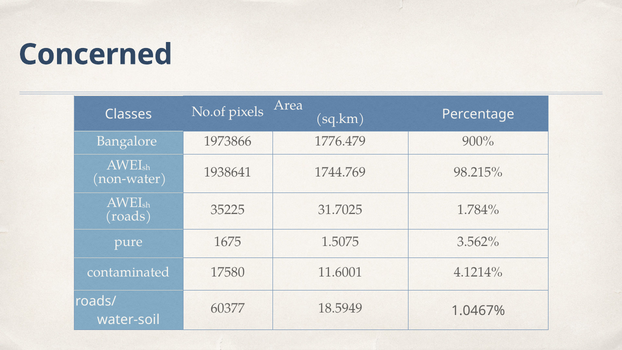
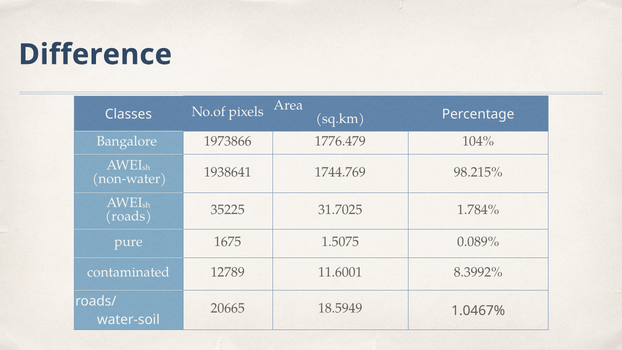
Concerned: Concerned -> Difference
900%: 900% -> 104%
3.562%: 3.562% -> 0.089%
17580: 17580 -> 12789
4.1214%: 4.1214% -> 8.3992%
60377: 60377 -> 20665
